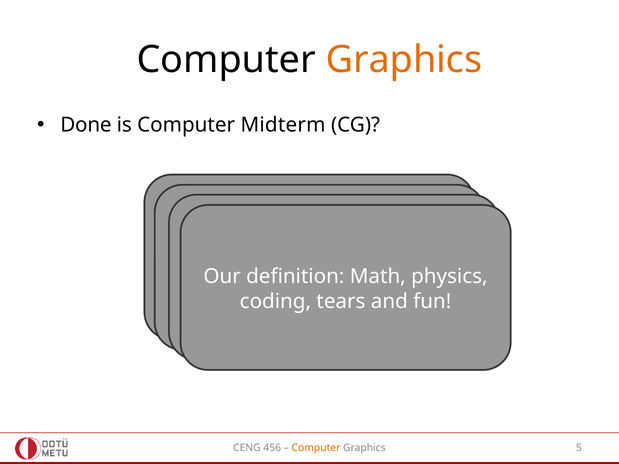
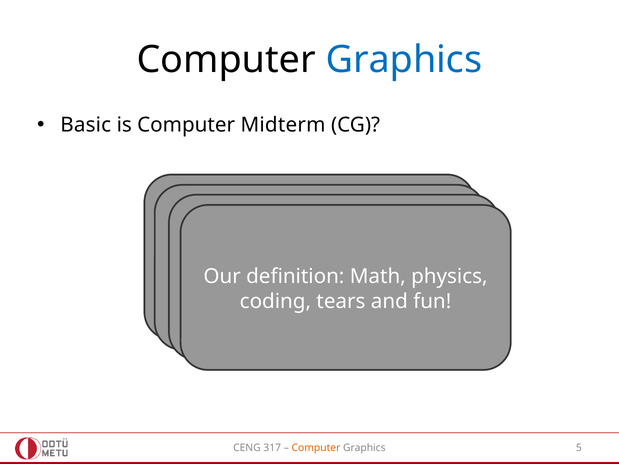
Graphics at (404, 60) colour: orange -> blue
Done: Done -> Basic
456: 456 -> 317
